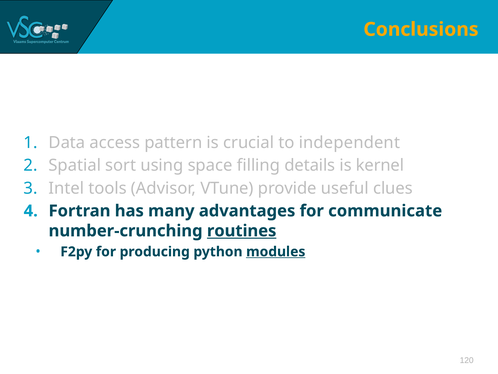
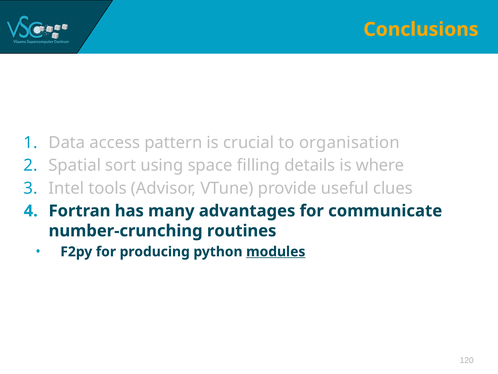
independent: independent -> organisation
kernel: kernel -> where
routines underline: present -> none
